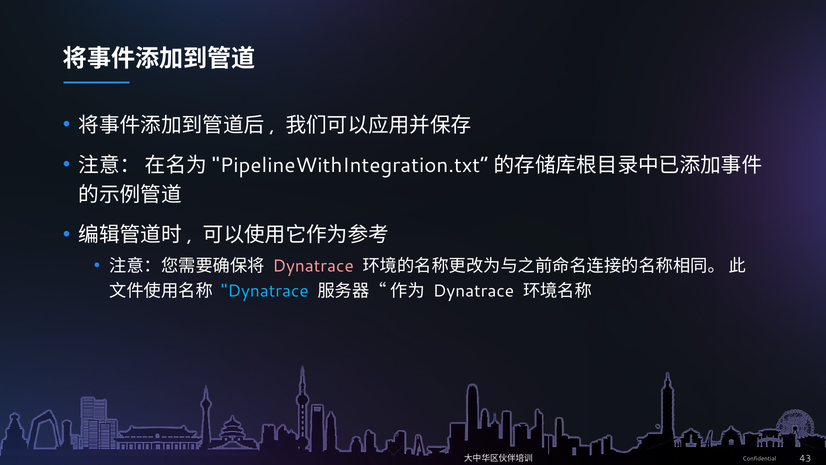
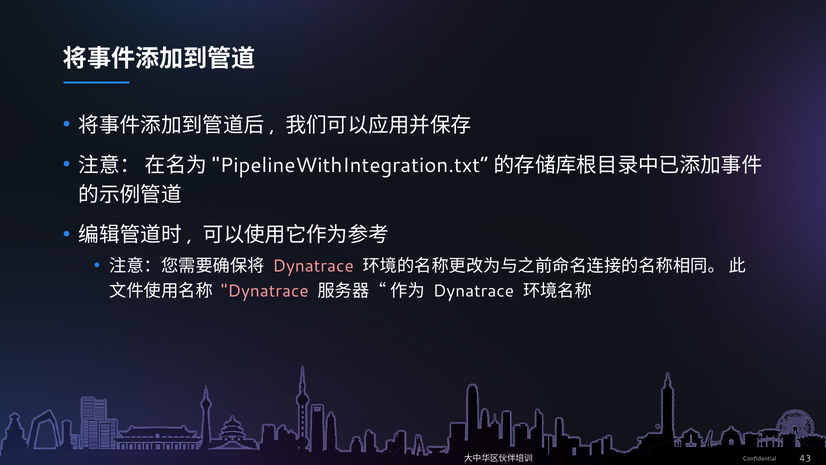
Dynatrace at (265, 291) colour: light blue -> pink
